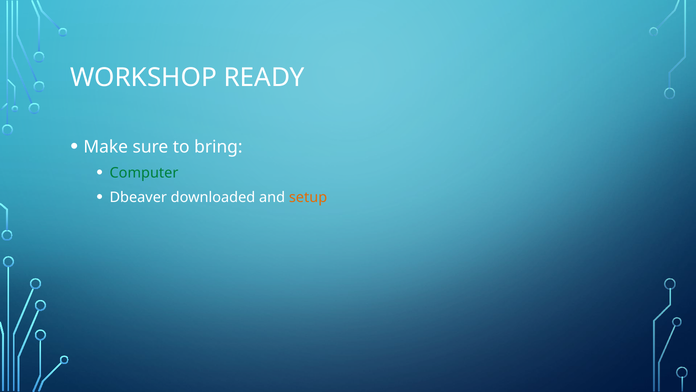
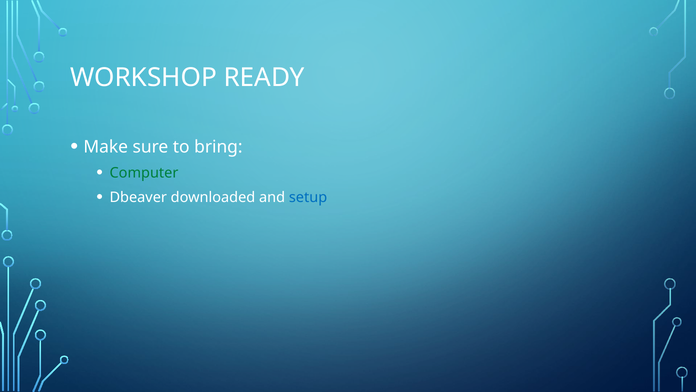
setup colour: orange -> blue
